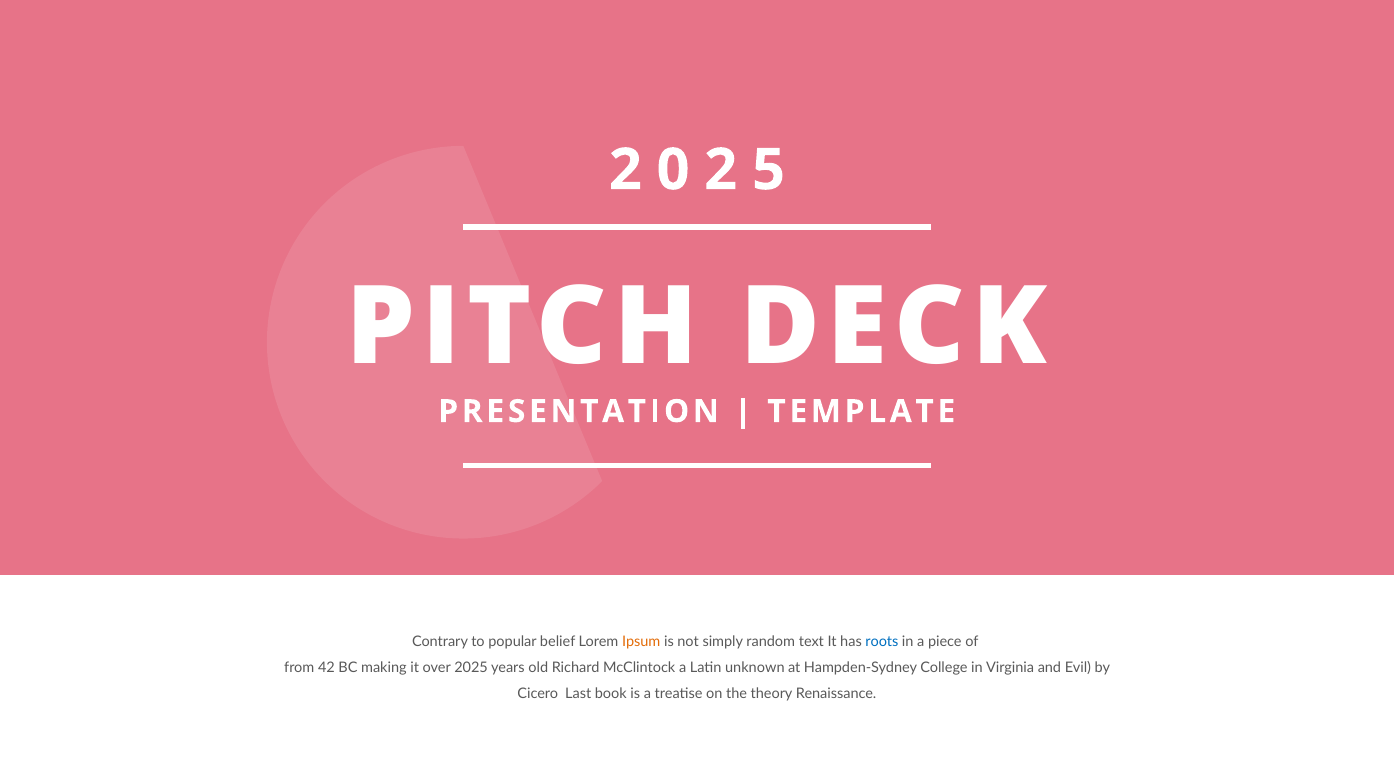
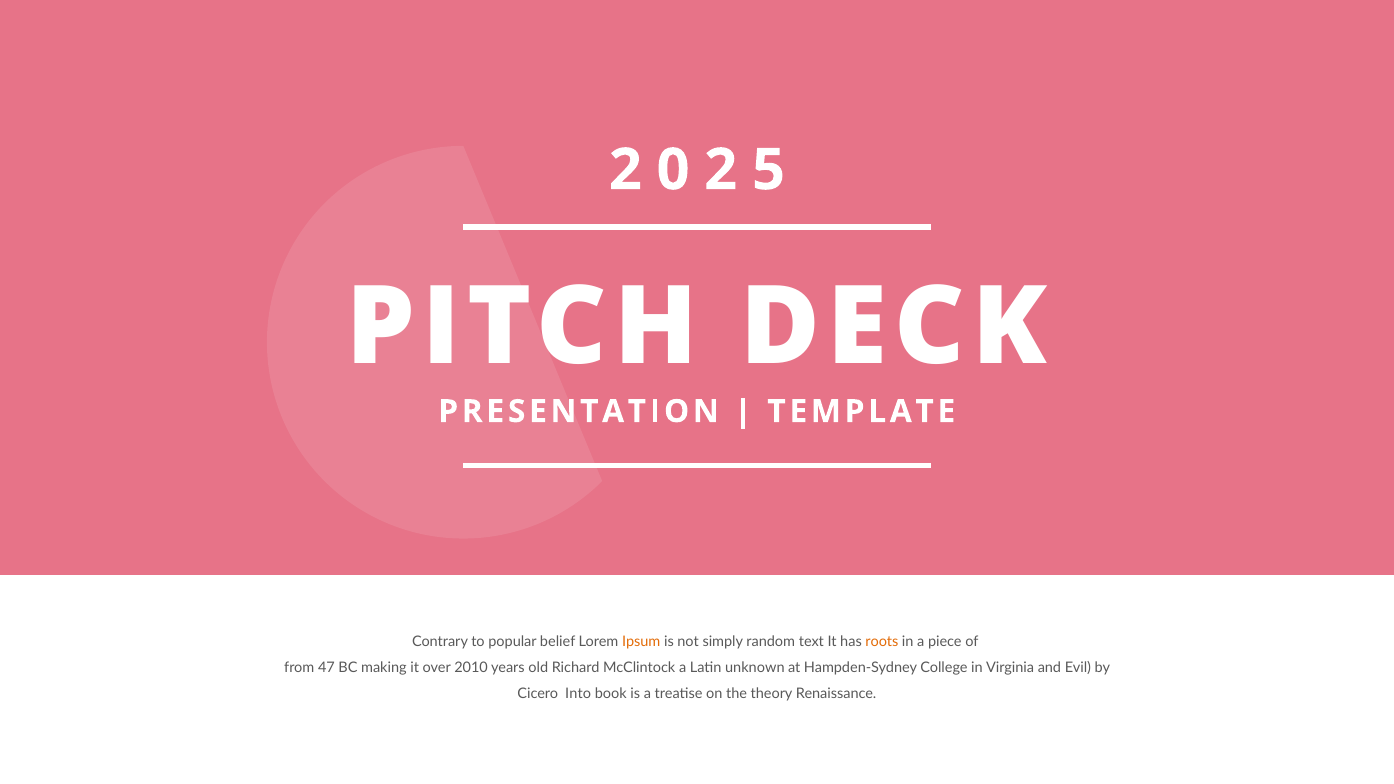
roots colour: blue -> orange
42: 42 -> 47
2025: 2025 -> 2010
Last: Last -> Into
